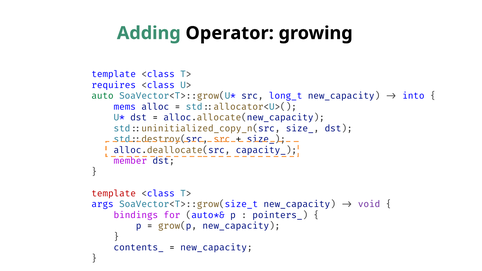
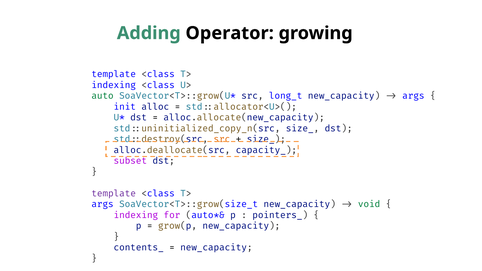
requires at (114, 85): requires -> indexing
into at (413, 96): into -> args
mems: mems -> init
member: member -> subset
template at (114, 194) colour: red -> purple
void colour: purple -> green
bindings at (136, 215): bindings -> indexing
